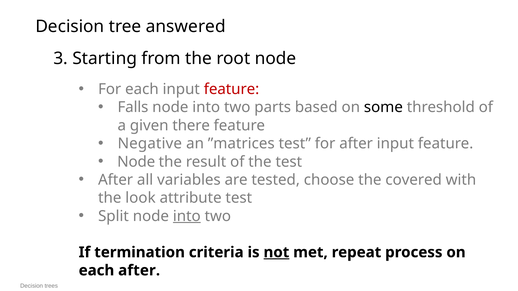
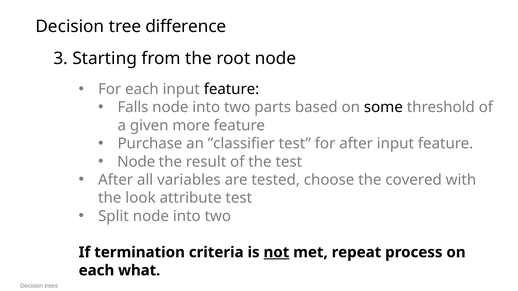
answered: answered -> difference
feature at (232, 89) colour: red -> black
there: there -> more
Negative: Negative -> Purchase
”matrices: ”matrices -> ”classifier
into at (187, 216) underline: present -> none
each after: after -> what
